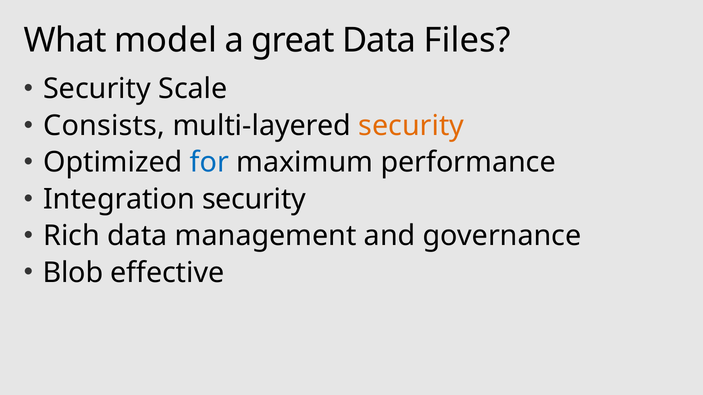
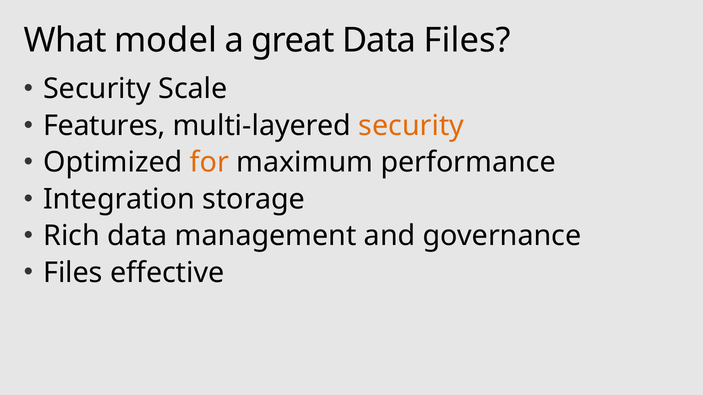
Consists: Consists -> Features
for colour: blue -> orange
Integration security: security -> storage
Blob at (73, 273): Blob -> Files
